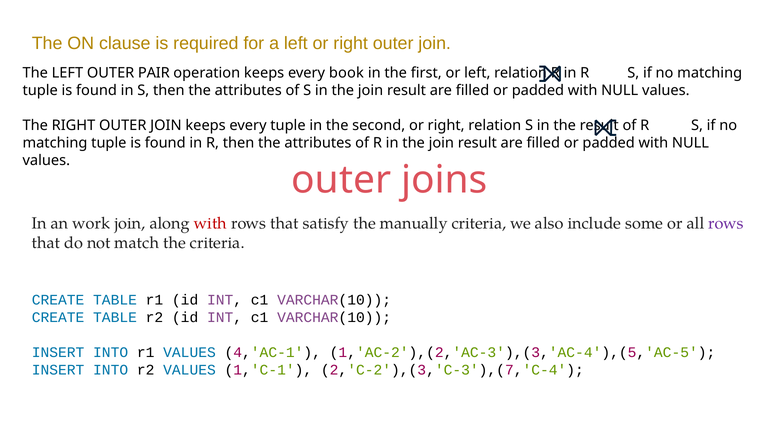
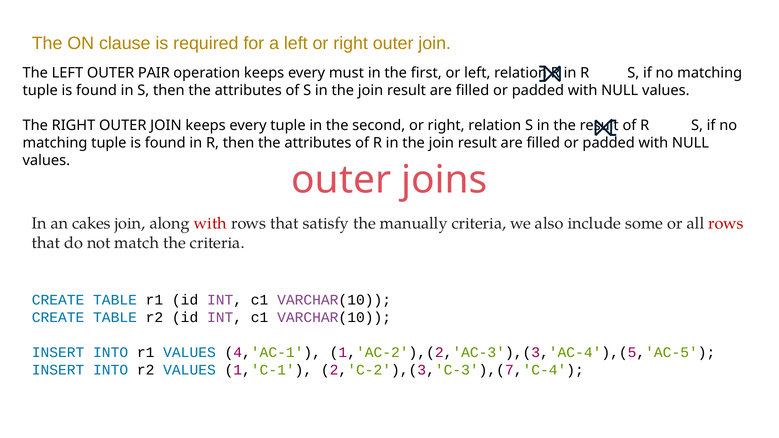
book: book -> must
work: work -> cakes
rows at (726, 224) colour: purple -> red
